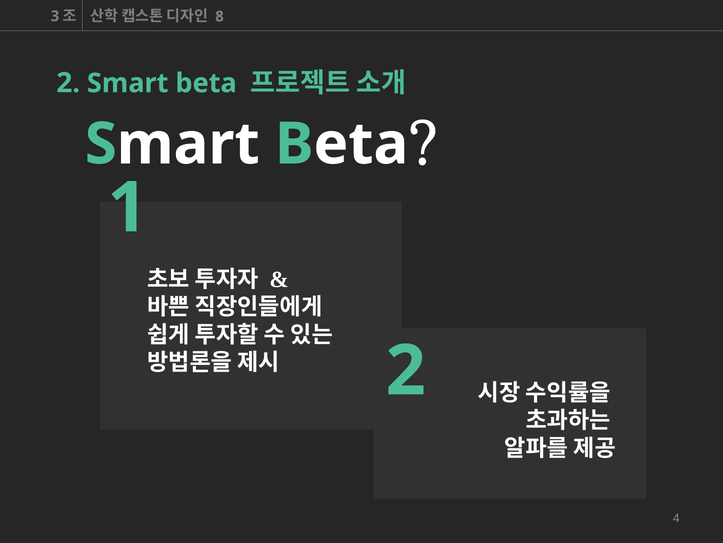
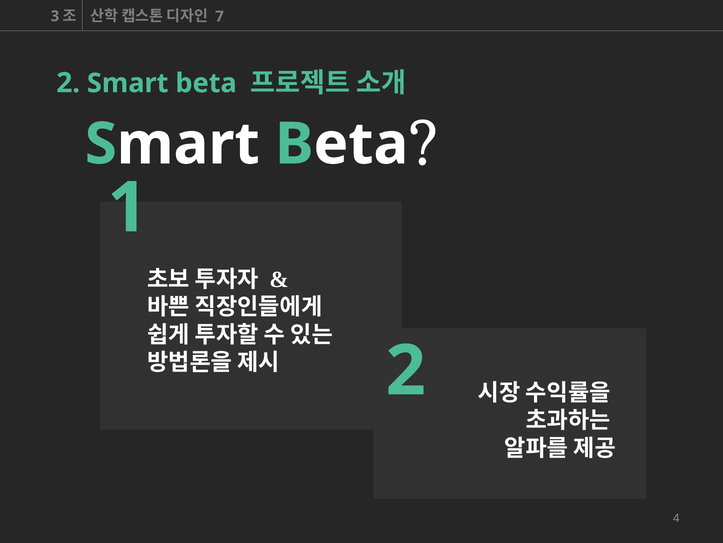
8: 8 -> 7
